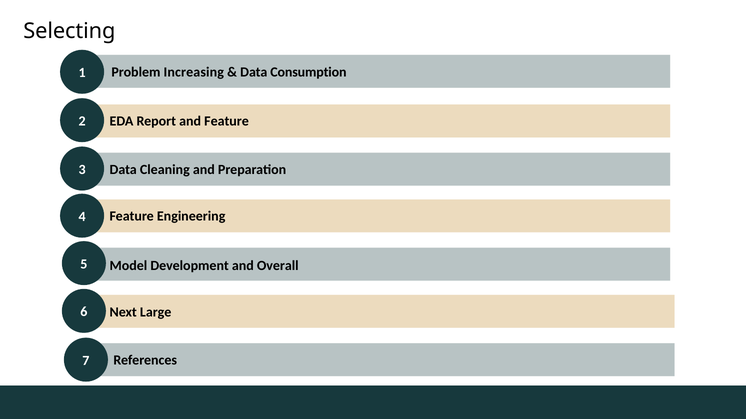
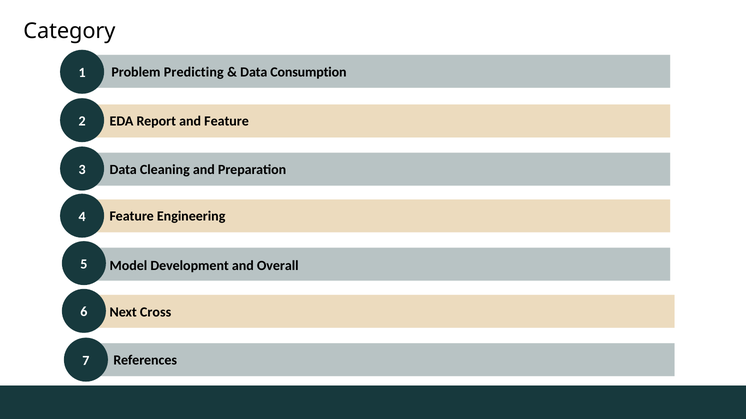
Selecting: Selecting -> Category
Increasing: Increasing -> Predicting
Large: Large -> Cross
